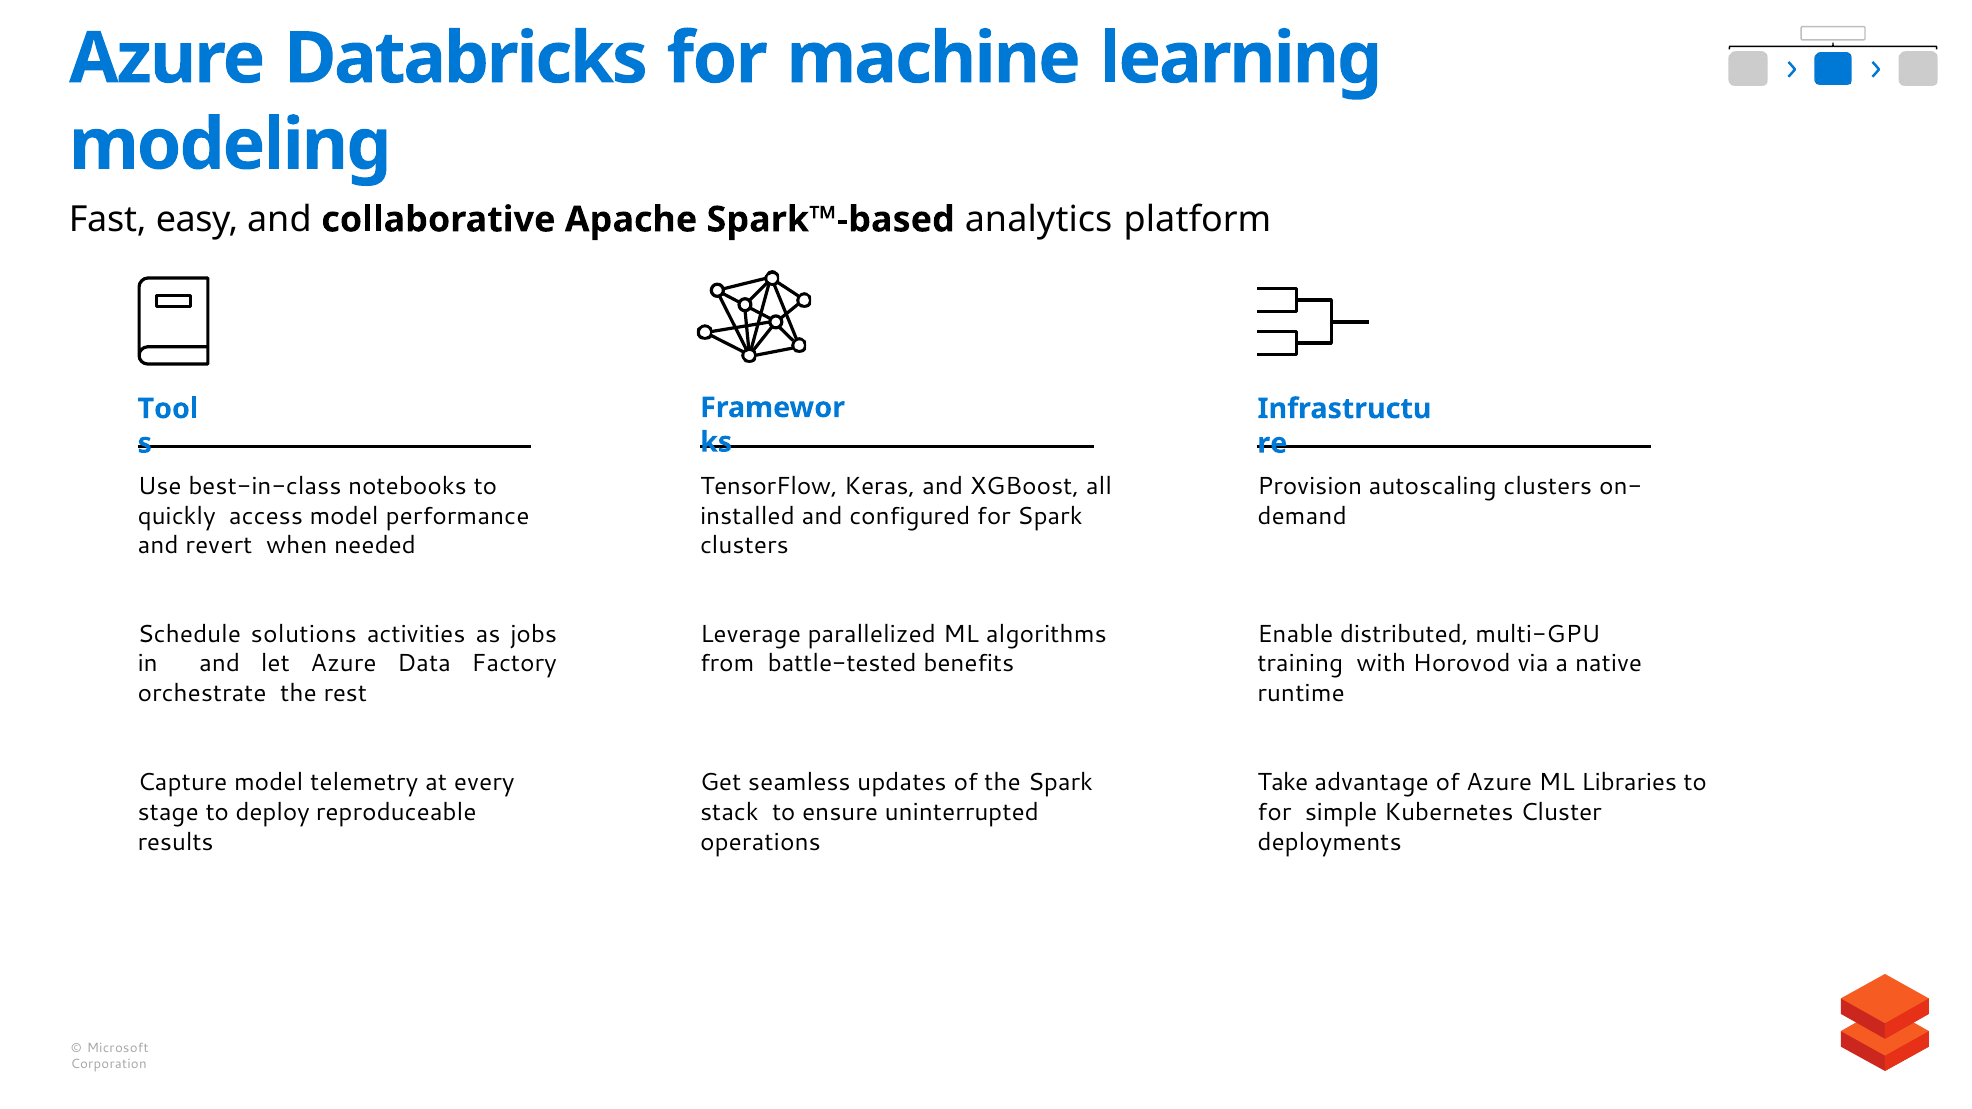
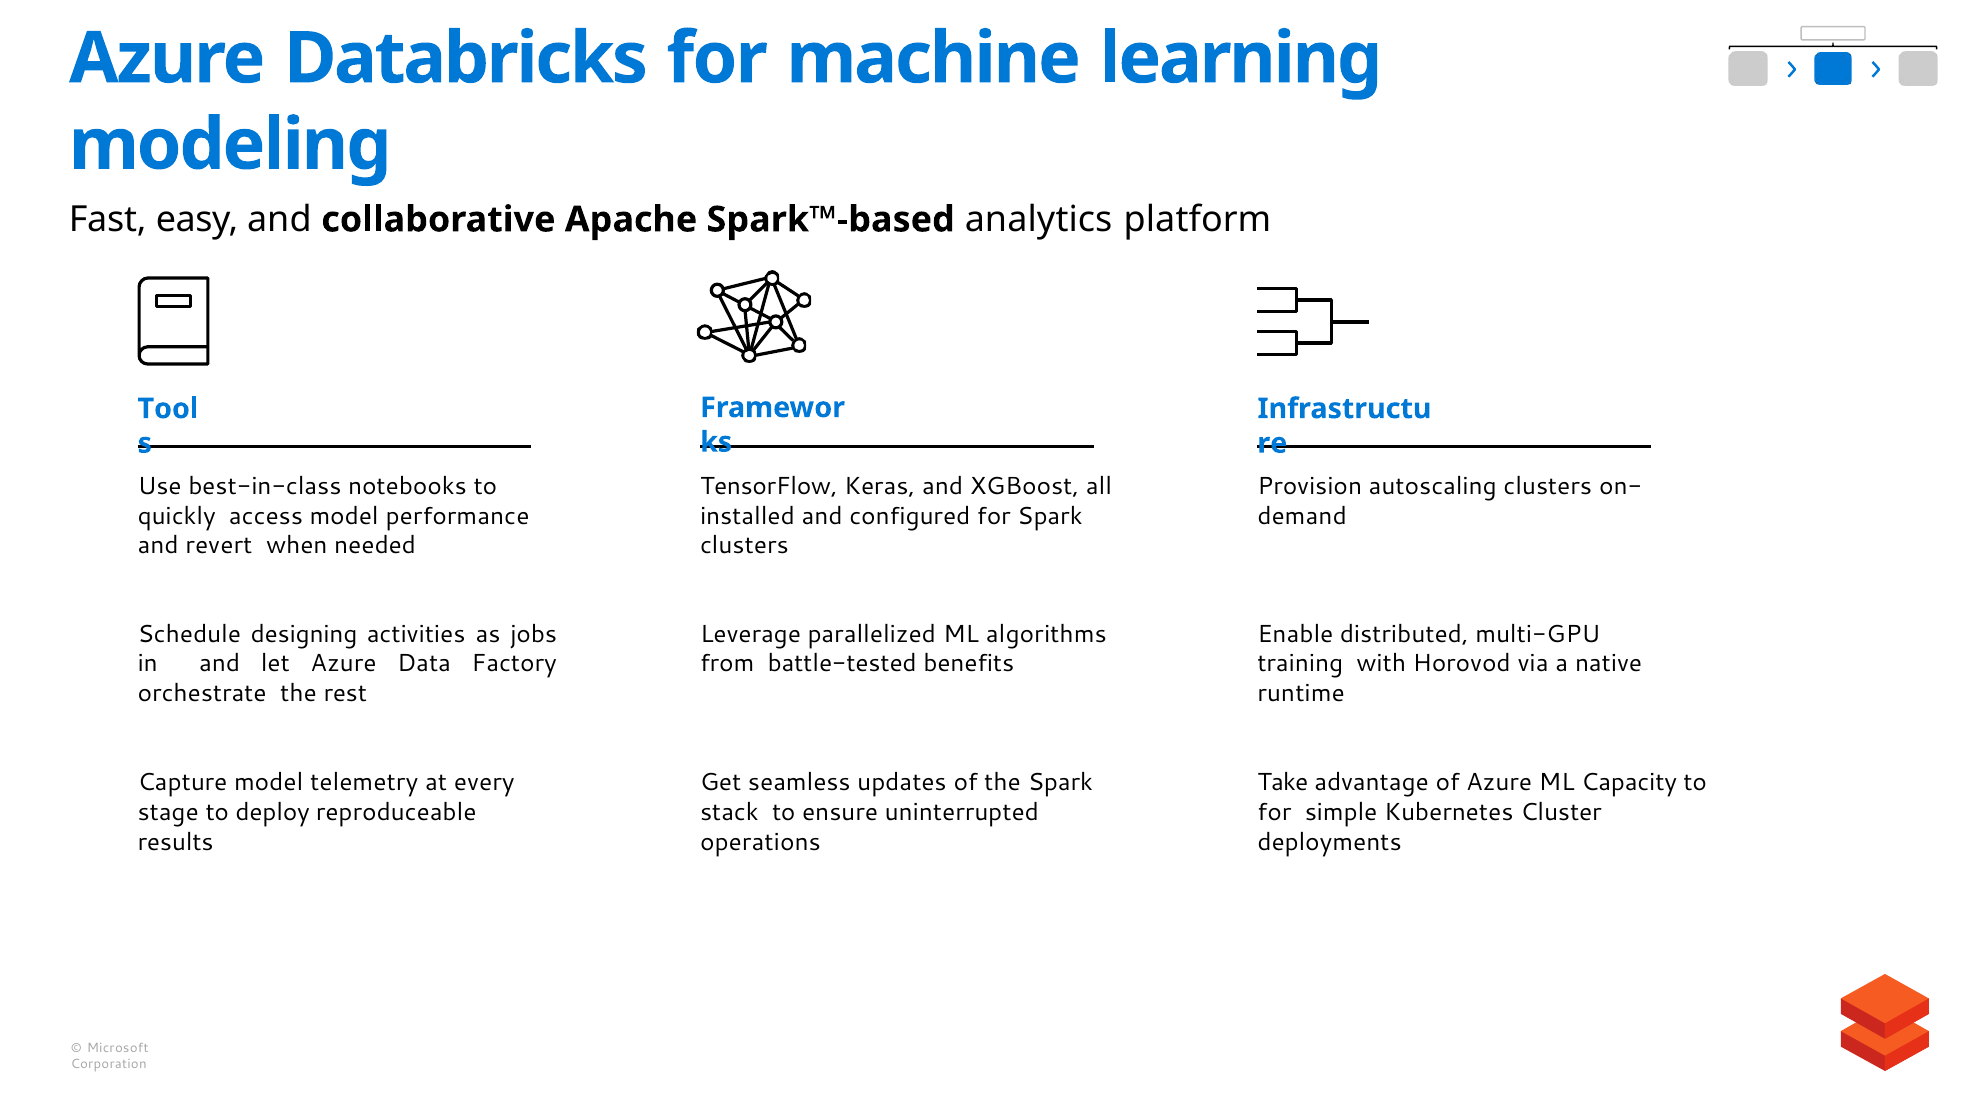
solutions: solutions -> designing
Libraries: Libraries -> Capacity
